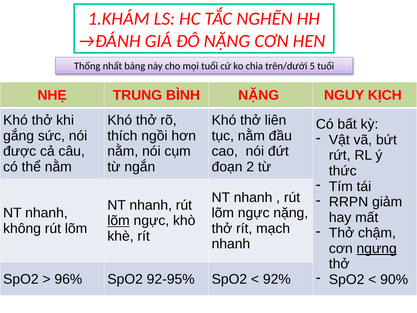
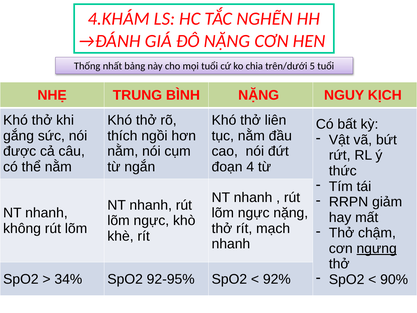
1.KHÁM: 1.KHÁM -> 4.KHÁM
2: 2 -> 4
lõm at (119, 221) underline: present -> none
96%: 96% -> 34%
